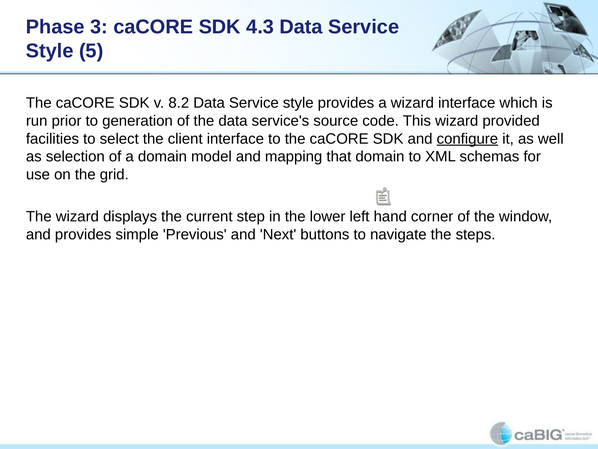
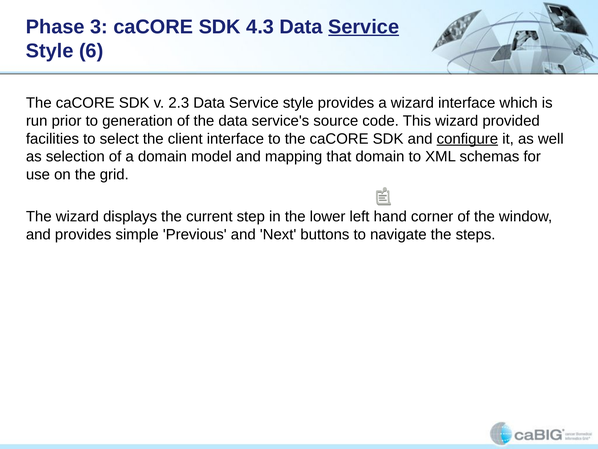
Service at (364, 27) underline: none -> present
5: 5 -> 6
8.2: 8.2 -> 2.3
